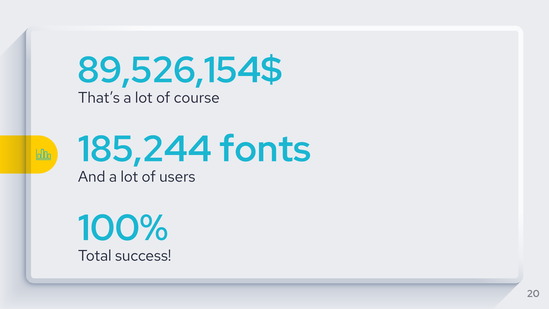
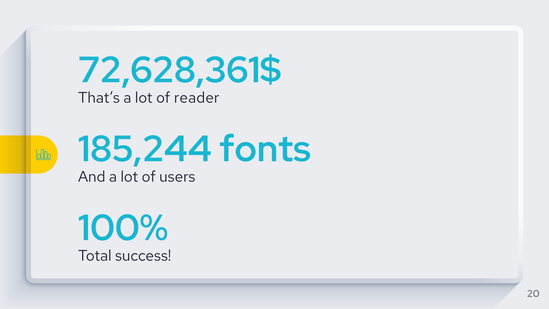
89,526,154$: 89,526,154$ -> 72,628,361$
course: course -> reader
